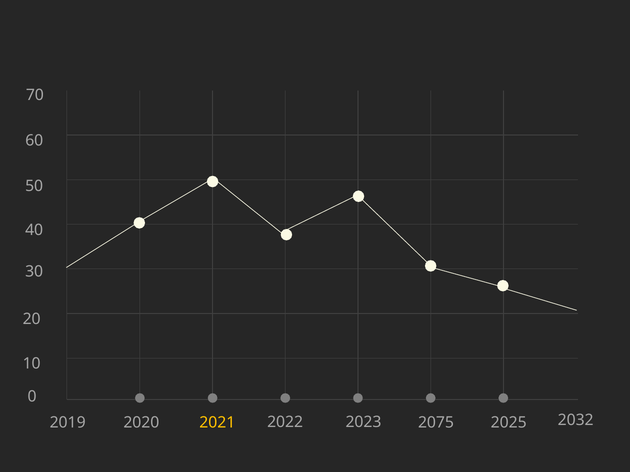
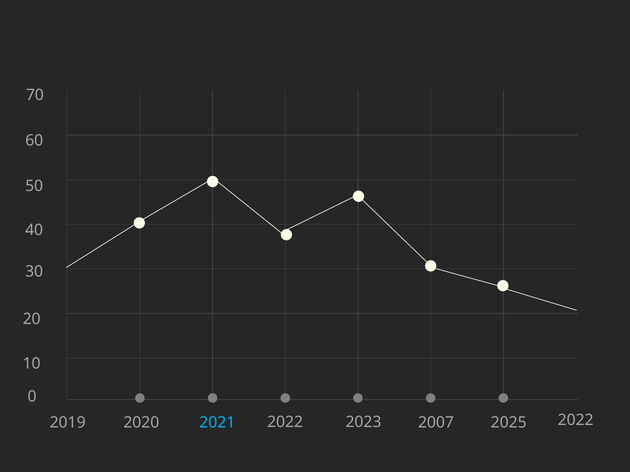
2021 colour: yellow -> light blue
2075: 2075 -> 2007
2025 2032: 2032 -> 2022
